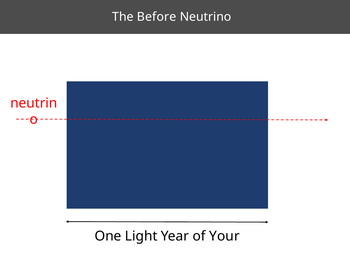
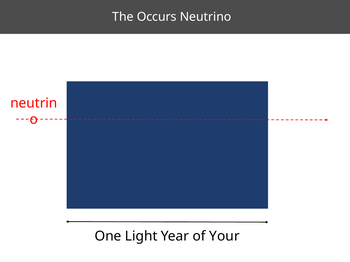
Before: Before -> Occurs
